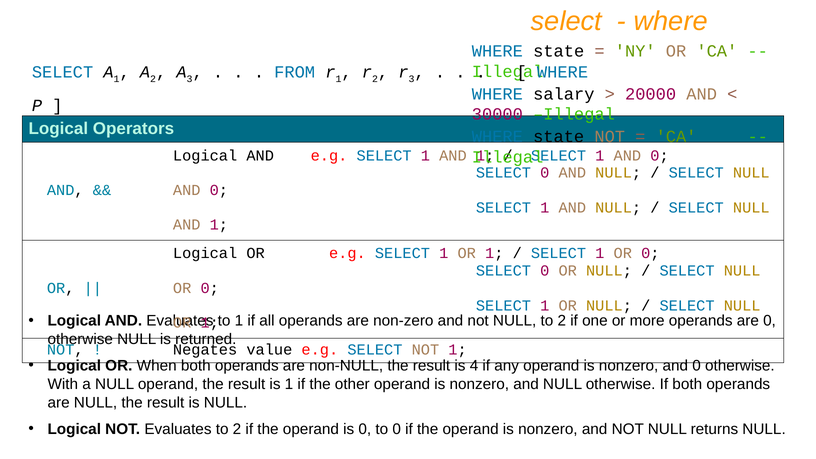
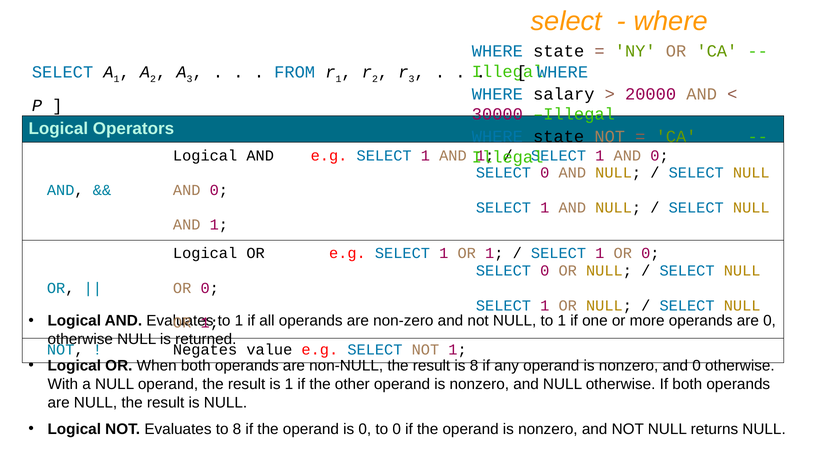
NULL to 2: 2 -> 1
is 4: 4 -> 8
Evaluates to 2: 2 -> 8
